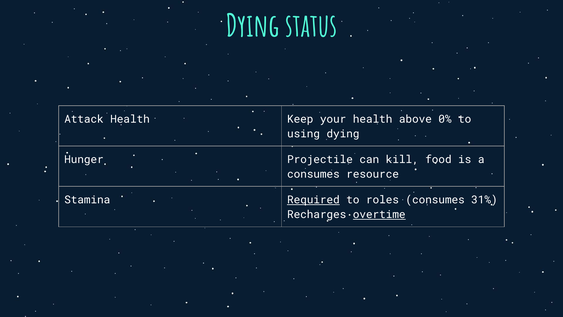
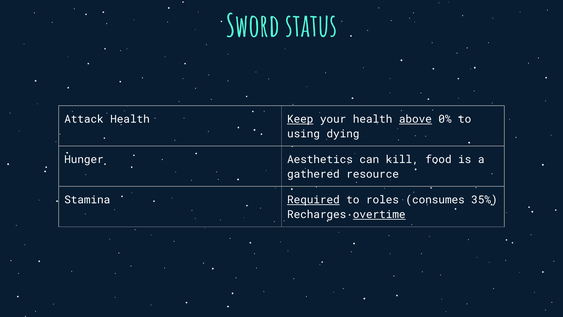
Dying at (253, 27): Dying -> Sword
Keep underline: none -> present
above underline: none -> present
Projectile: Projectile -> Aesthetics
consumes at (313, 174): consumes -> gathered
31%: 31% -> 35%
